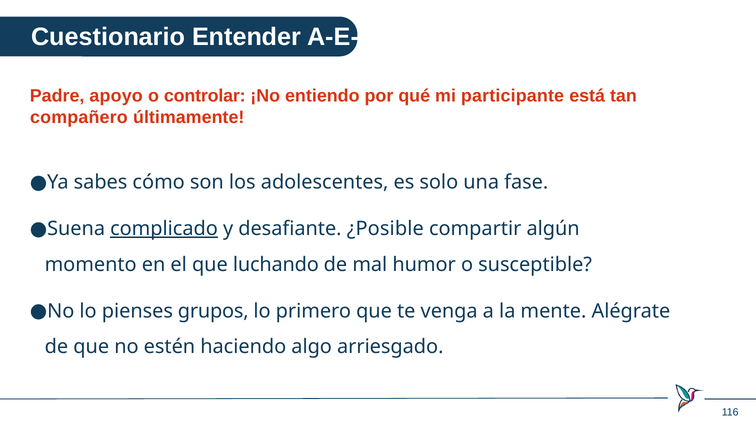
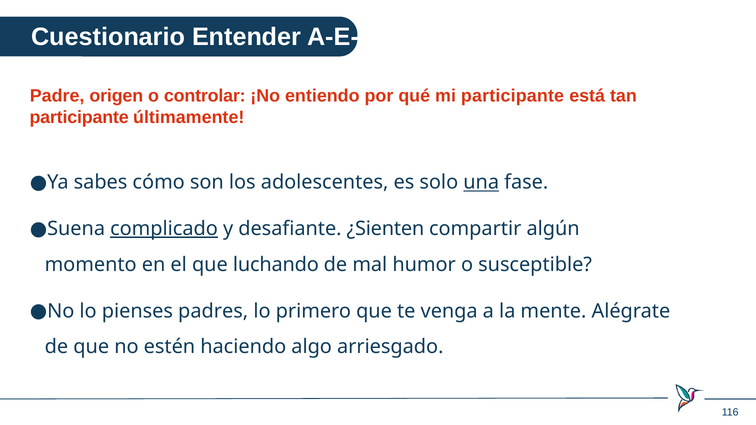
apoyo: apoyo -> origen
compañero at (79, 118): compañero -> participante
una underline: none -> present
¿Posible: ¿Posible -> ¿Sienten
grupos: grupos -> padres
